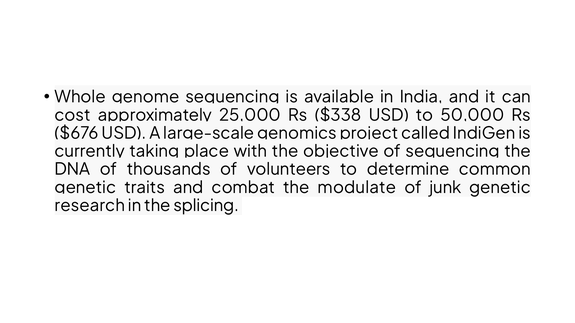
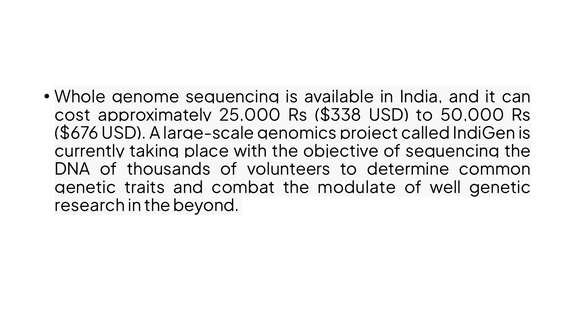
junk: junk -> well
splicing: splicing -> beyond
